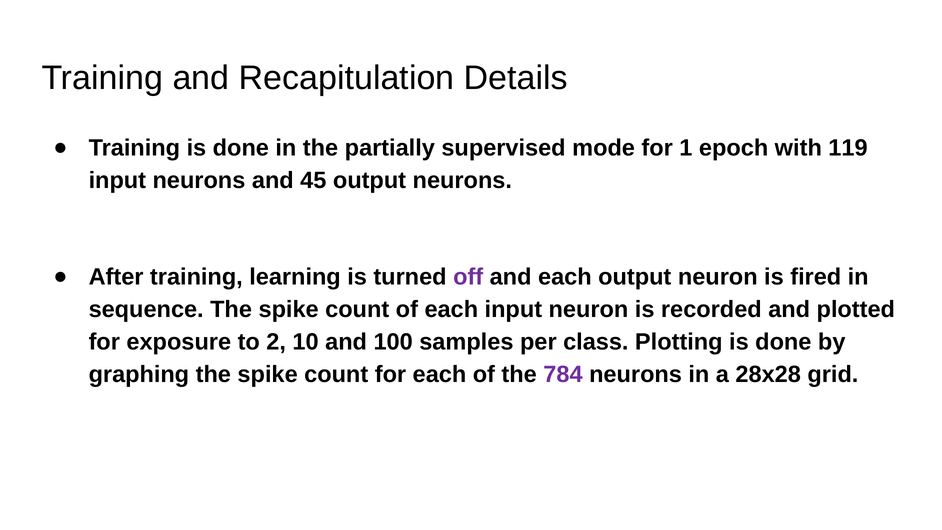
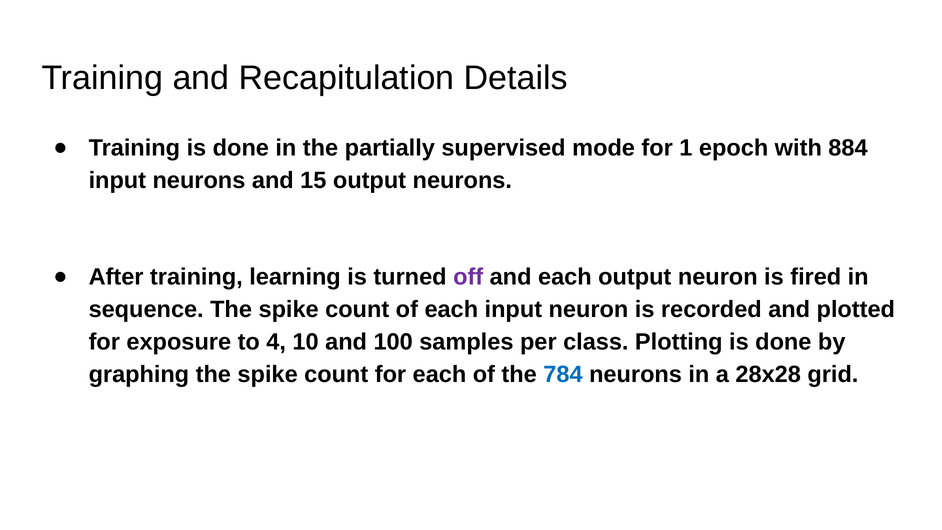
119: 119 -> 884
45: 45 -> 15
2: 2 -> 4
784 colour: purple -> blue
